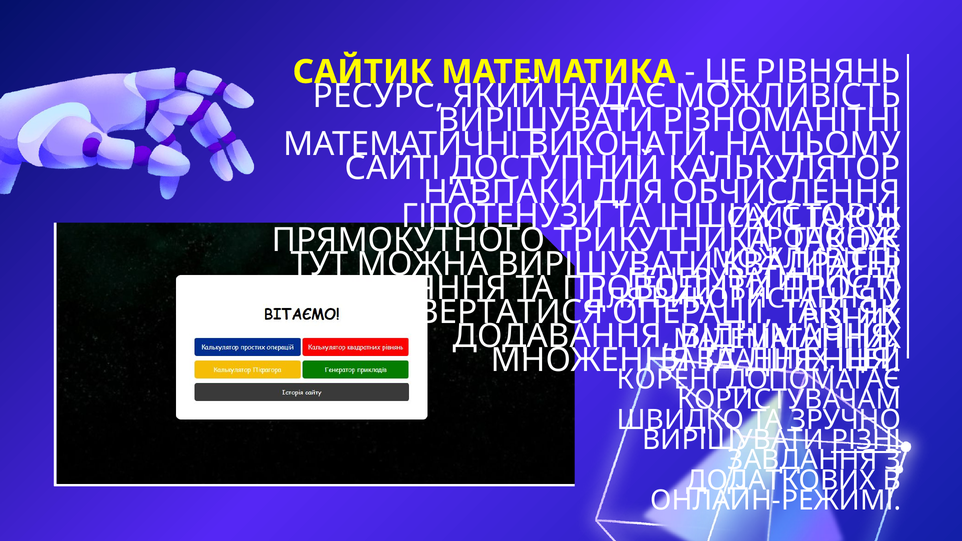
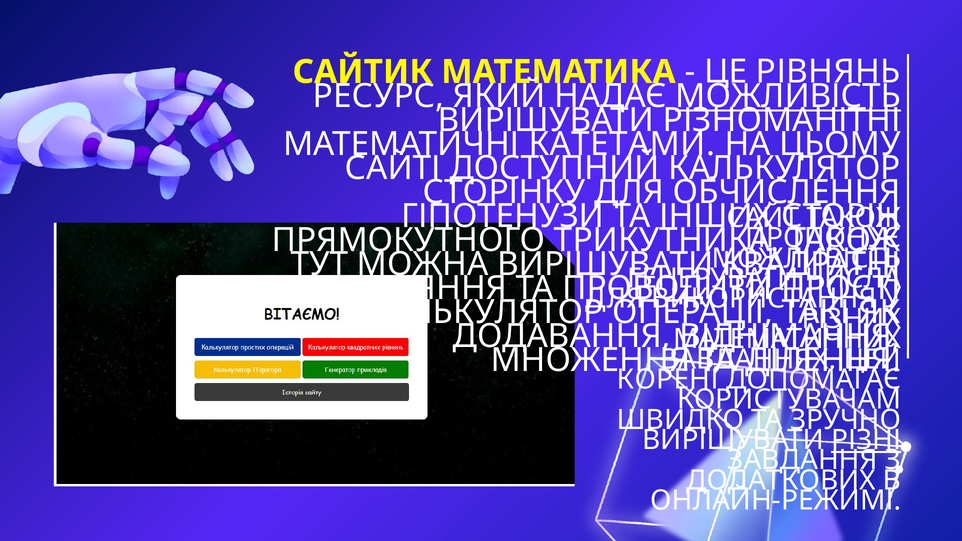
МОЖЛИВІСТЬ at (788, 96) underline: none -> present
ВИКОНАТИ: ВИКОНАТИ -> КАТЕТАМИ
НАВПАКИ: НАВПАКИ -> СТОРІНКУ
ПОВЕРТАТИСЯ at (485, 312): ПОВЕРТАТИСЯ -> КАЛЬКУЛЯТОР
